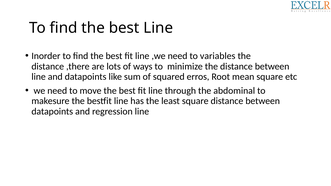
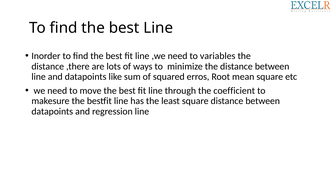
abdominal: abdominal -> coefficient
